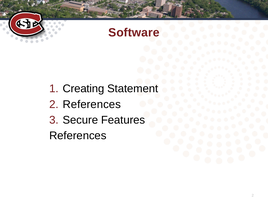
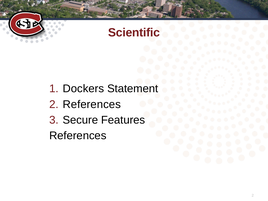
Software: Software -> Scientific
Creating: Creating -> Dockers
